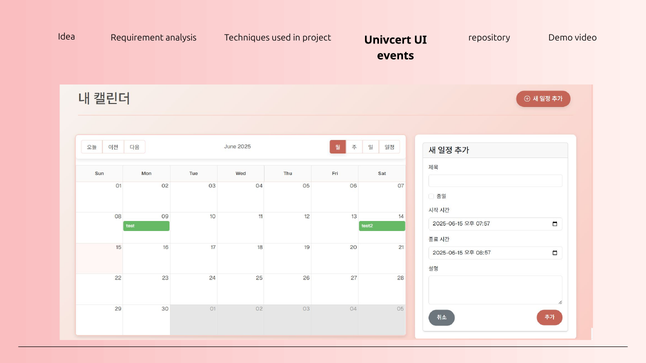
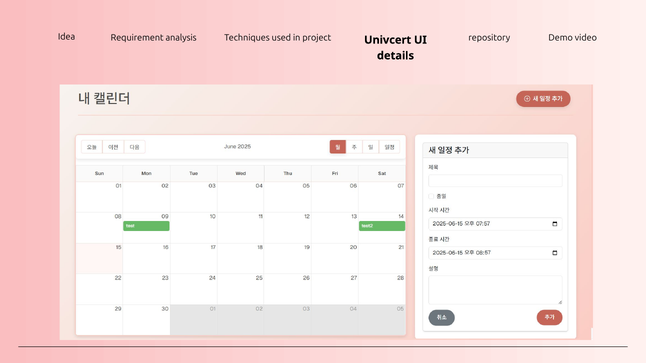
events: events -> details
